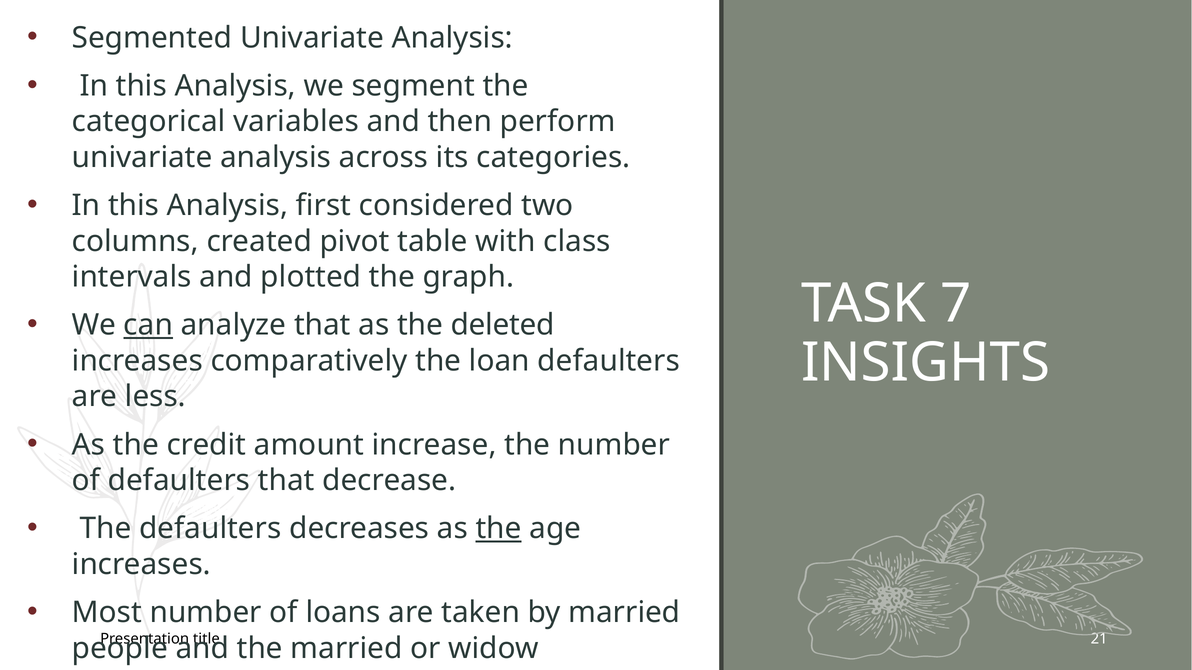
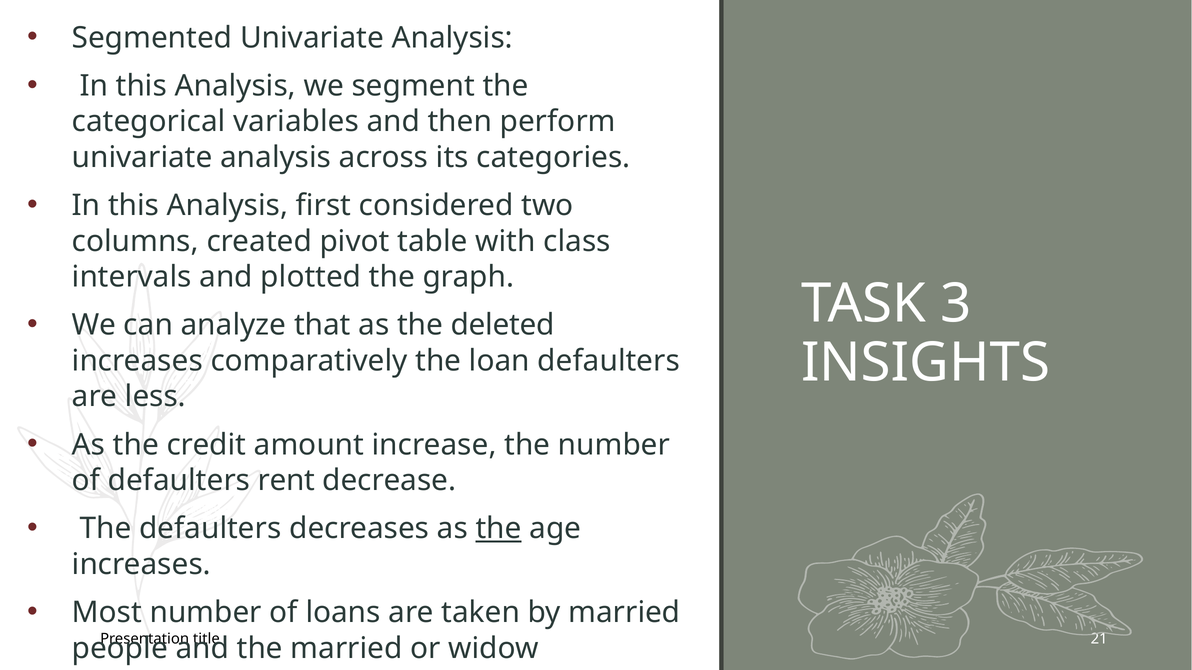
7: 7 -> 3
can underline: present -> none
defaulters that: that -> rent
